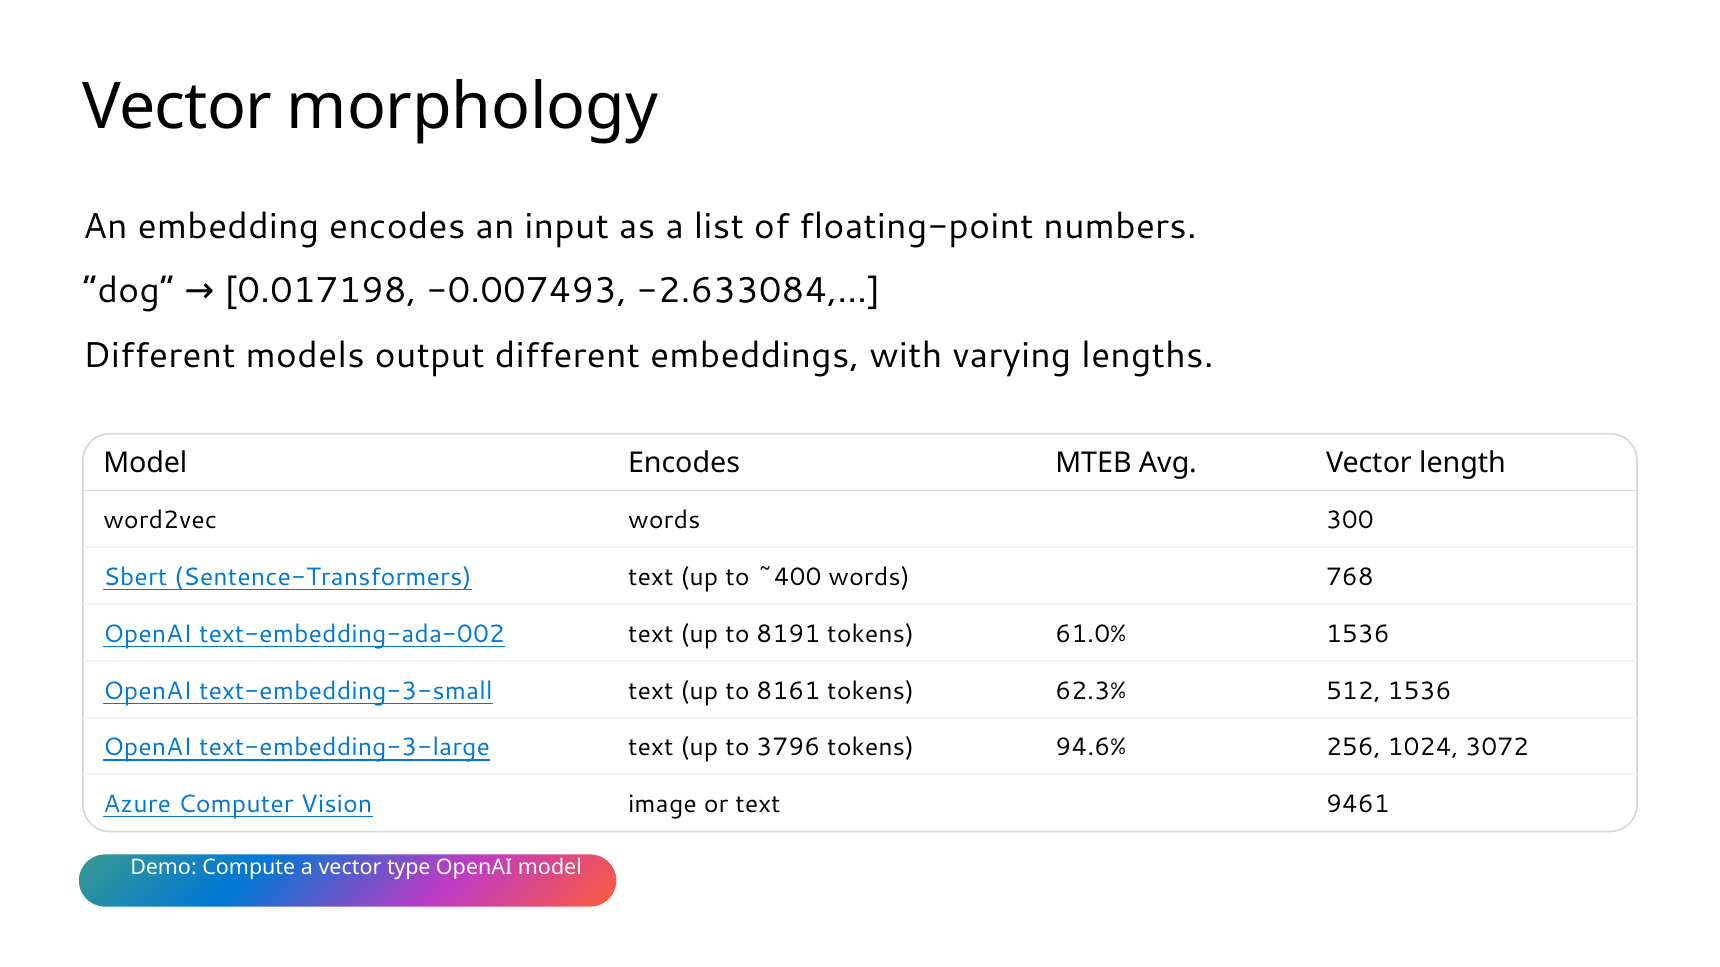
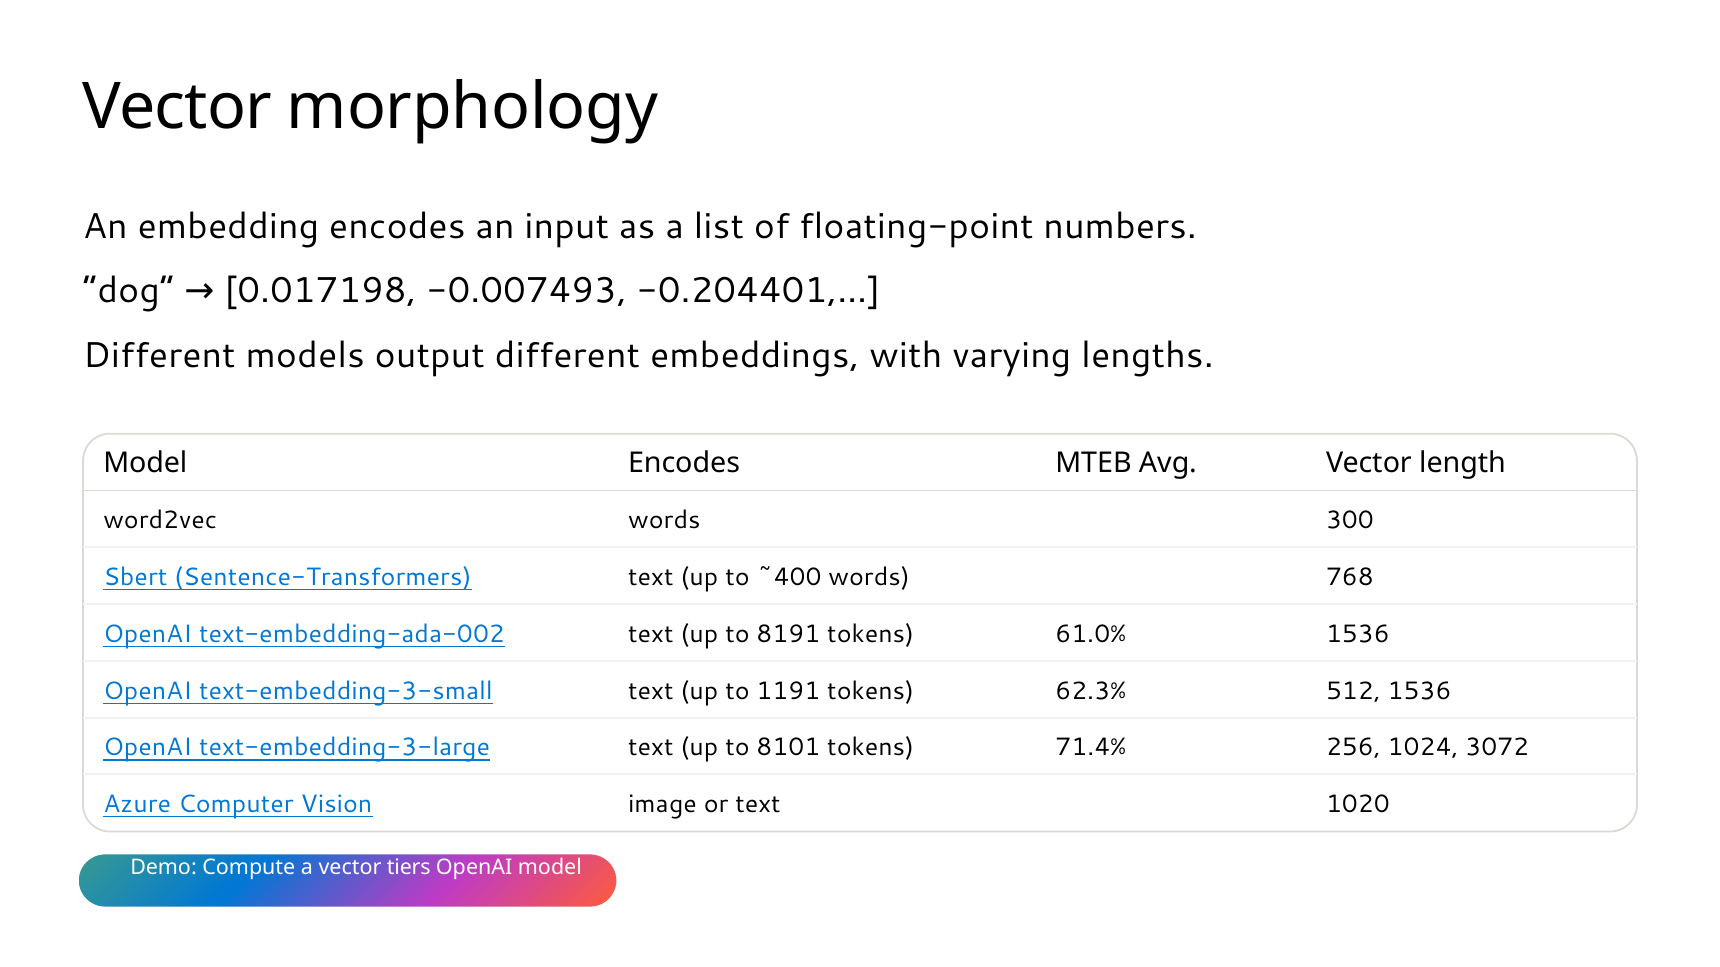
-2.633084,…: -2.633084,… -> -0.204401,…
8161: 8161 -> 1191
3796: 3796 -> 8101
94.6%: 94.6% -> 71.4%
9461: 9461 -> 1020
type: type -> tiers
